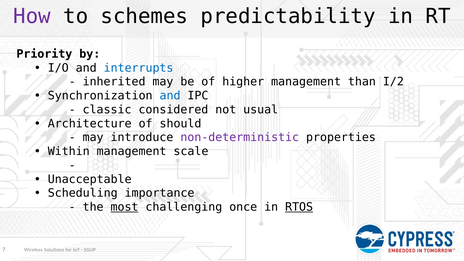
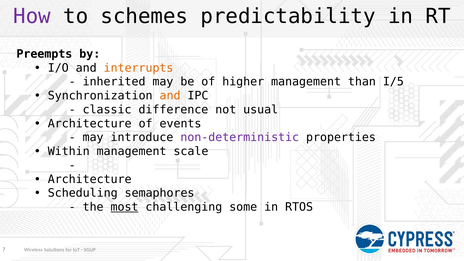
Priority: Priority -> Preempts
interrupts colour: blue -> orange
I/2: I/2 -> I/5
and at (170, 96) colour: blue -> orange
considered: considered -> difference
should: should -> events
Unacceptable at (90, 179): Unacceptable -> Architecture
importance: importance -> semaphores
once: once -> some
RTOS underline: present -> none
